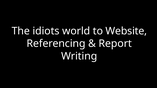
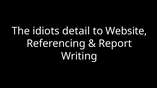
world: world -> detail
